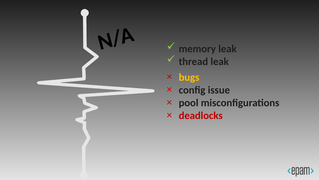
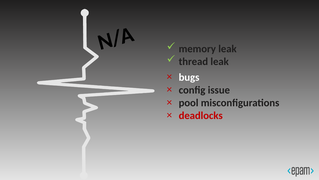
bugs colour: yellow -> white
